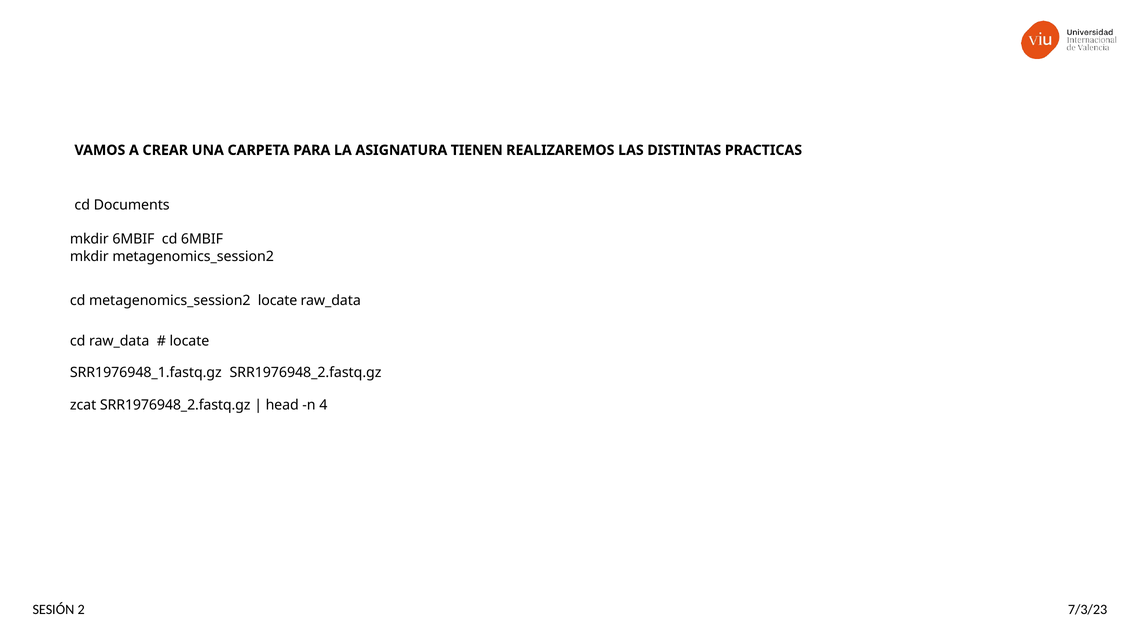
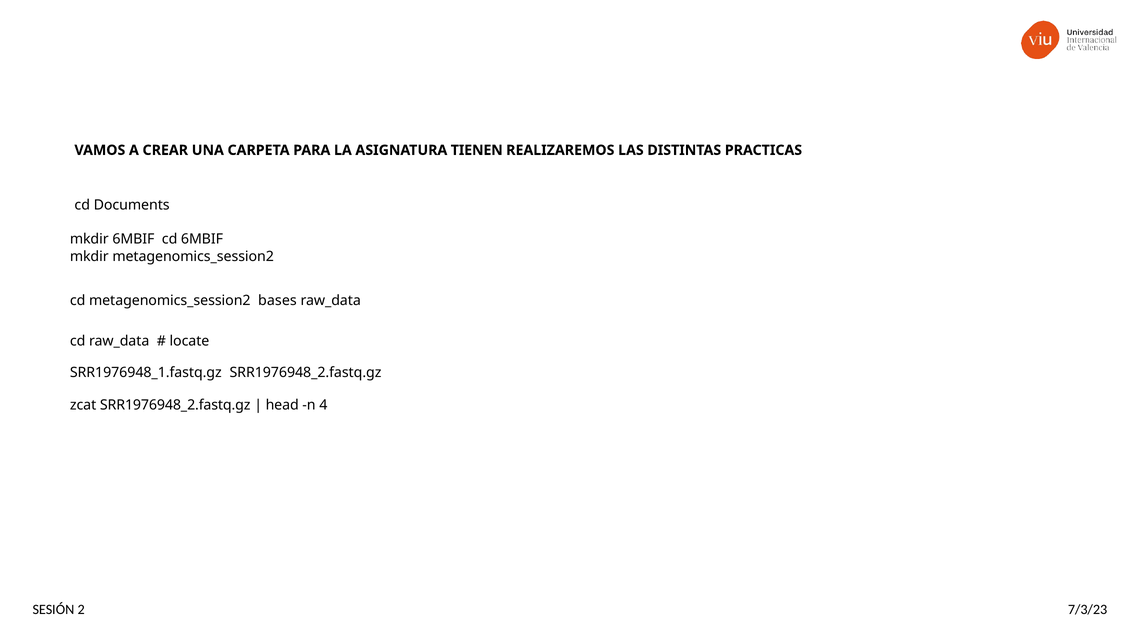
metagenomics_session2 locate: locate -> bases
